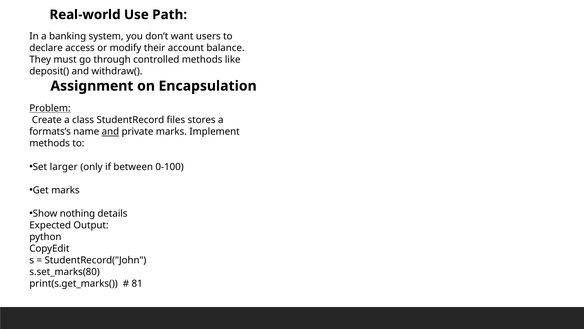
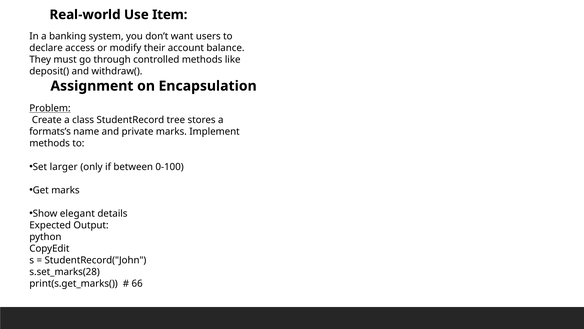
Path: Path -> Item
files: files -> tree
and at (110, 132) underline: present -> none
nothing: nothing -> elegant
s.set_marks(80: s.set_marks(80 -> s.set_marks(28
81: 81 -> 66
